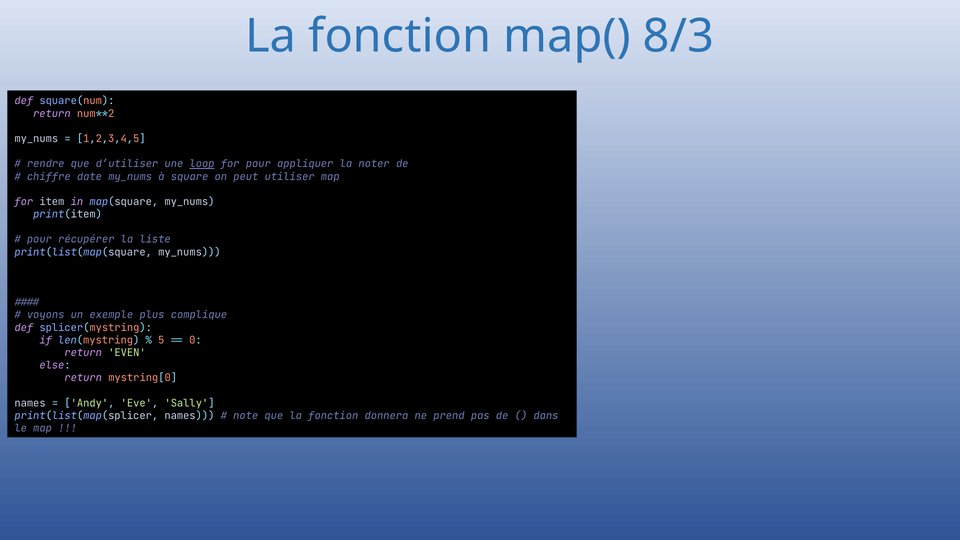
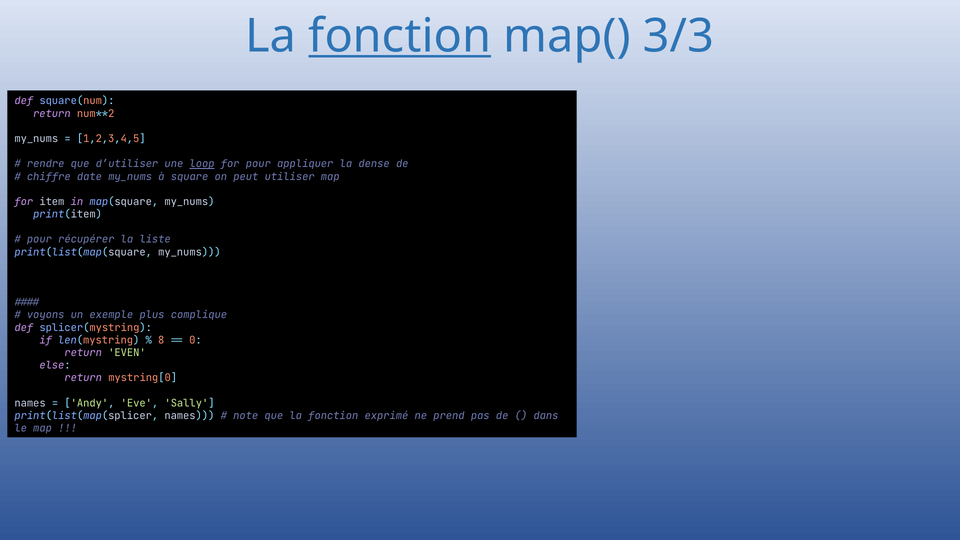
fonction at (400, 36) underline: none -> present
8/3: 8/3 -> 3/3
noter: noter -> dense
5: 5 -> 8
donnera: donnera -> exprimé
